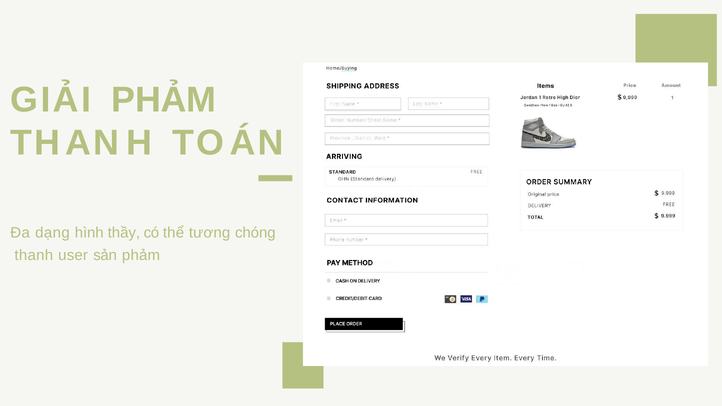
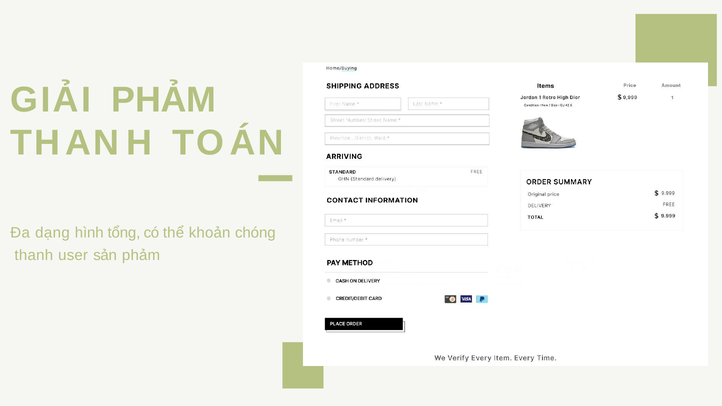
thầy: thầy -> tổng
tương: tương -> khoản
